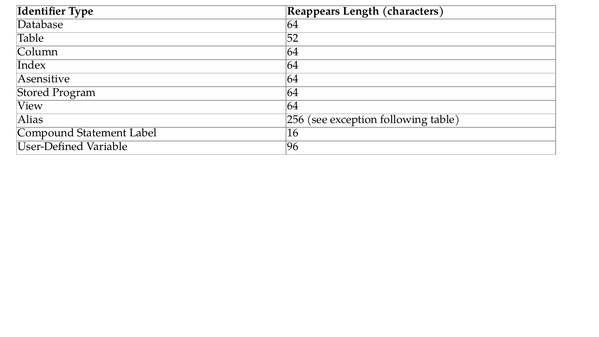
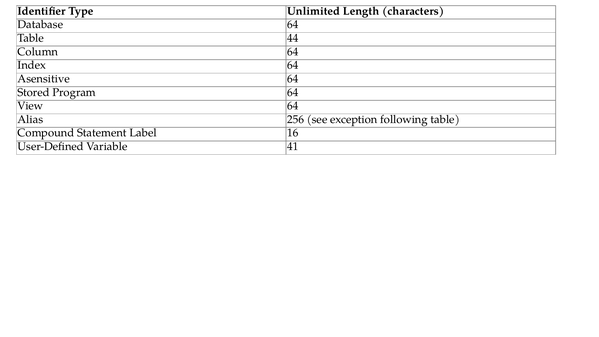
Reappears: Reappears -> Unlimited
52: 52 -> 44
96: 96 -> 41
